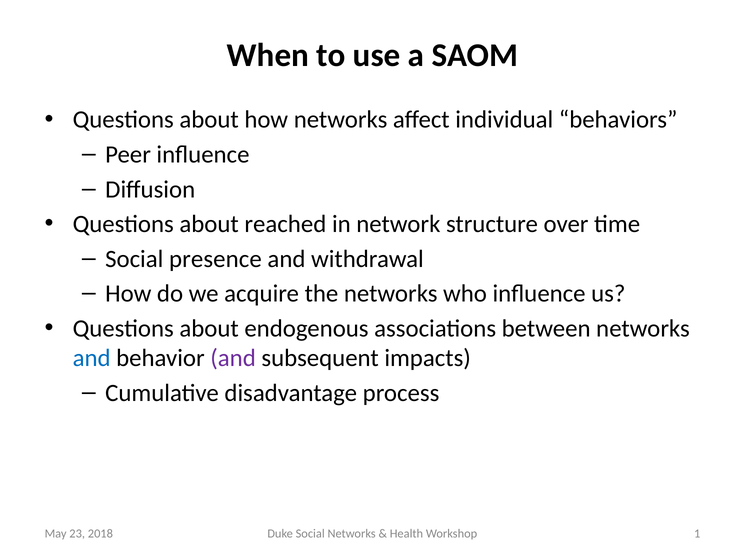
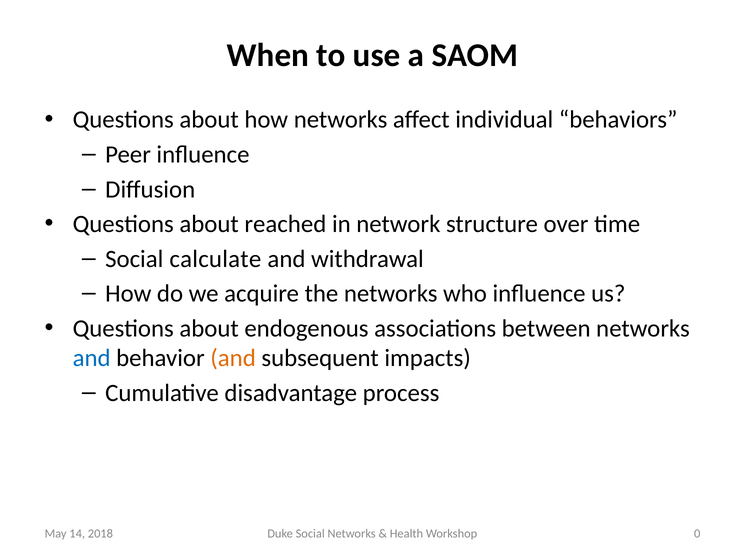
presence: presence -> calculate
and at (233, 358) colour: purple -> orange
1: 1 -> 0
23: 23 -> 14
